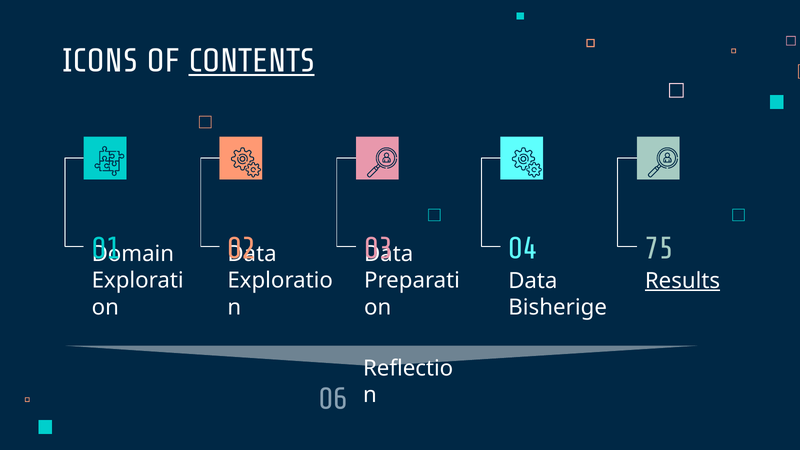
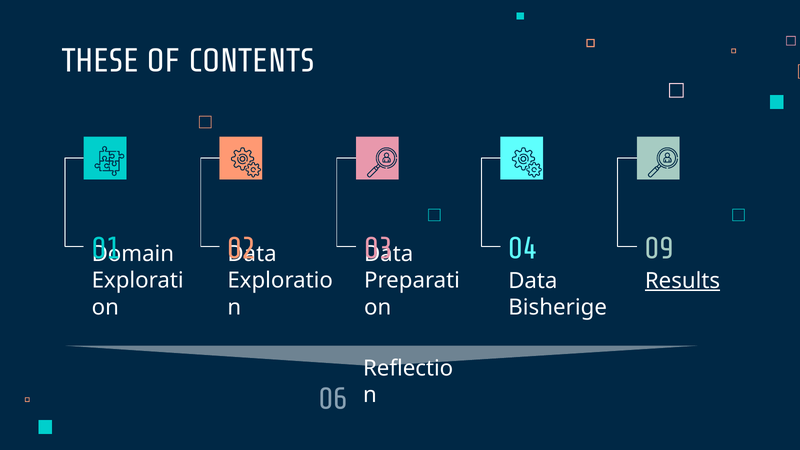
ICONS: ICONS -> THESE
CONTENTS underline: present -> none
75: 75 -> 09
